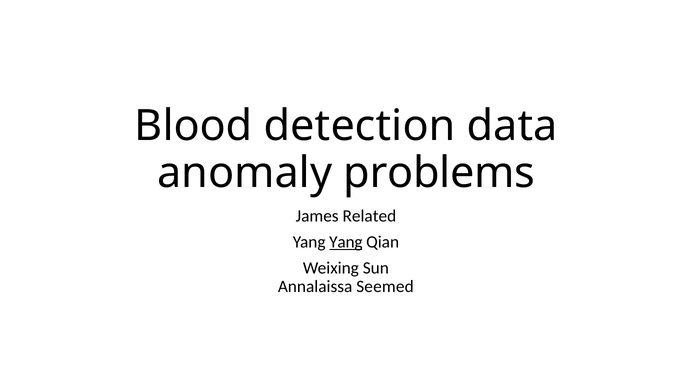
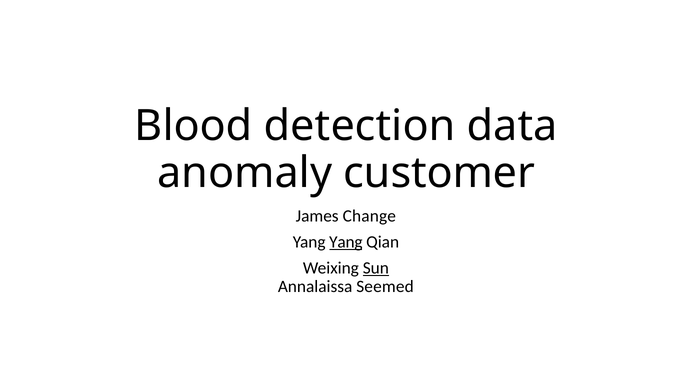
problems: problems -> customer
Related: Related -> Change
Sun underline: none -> present
